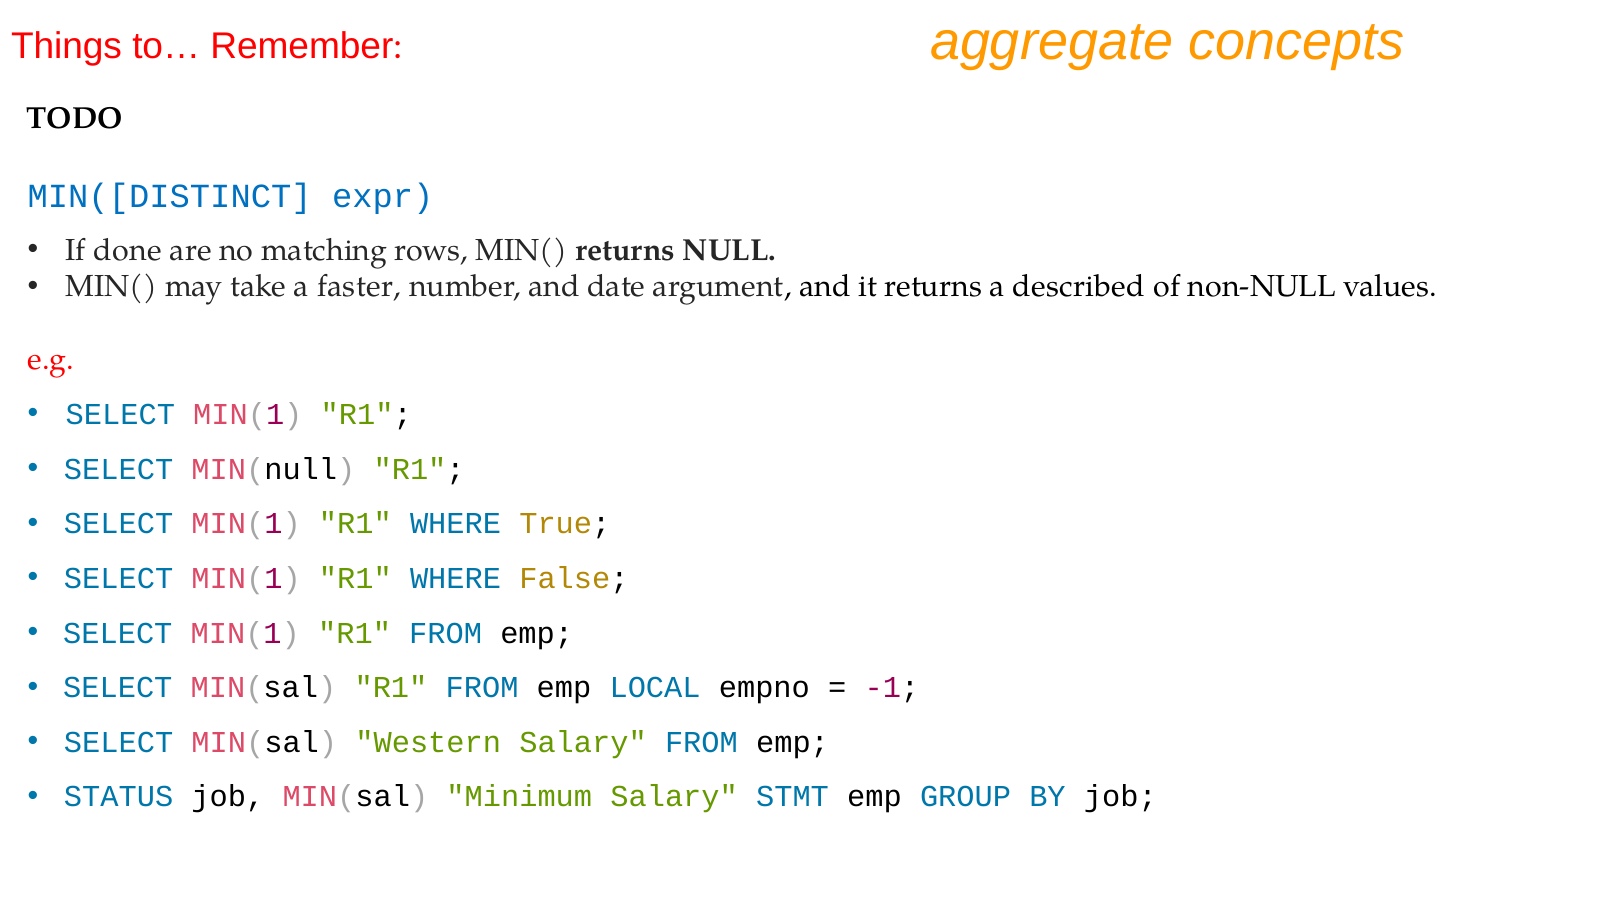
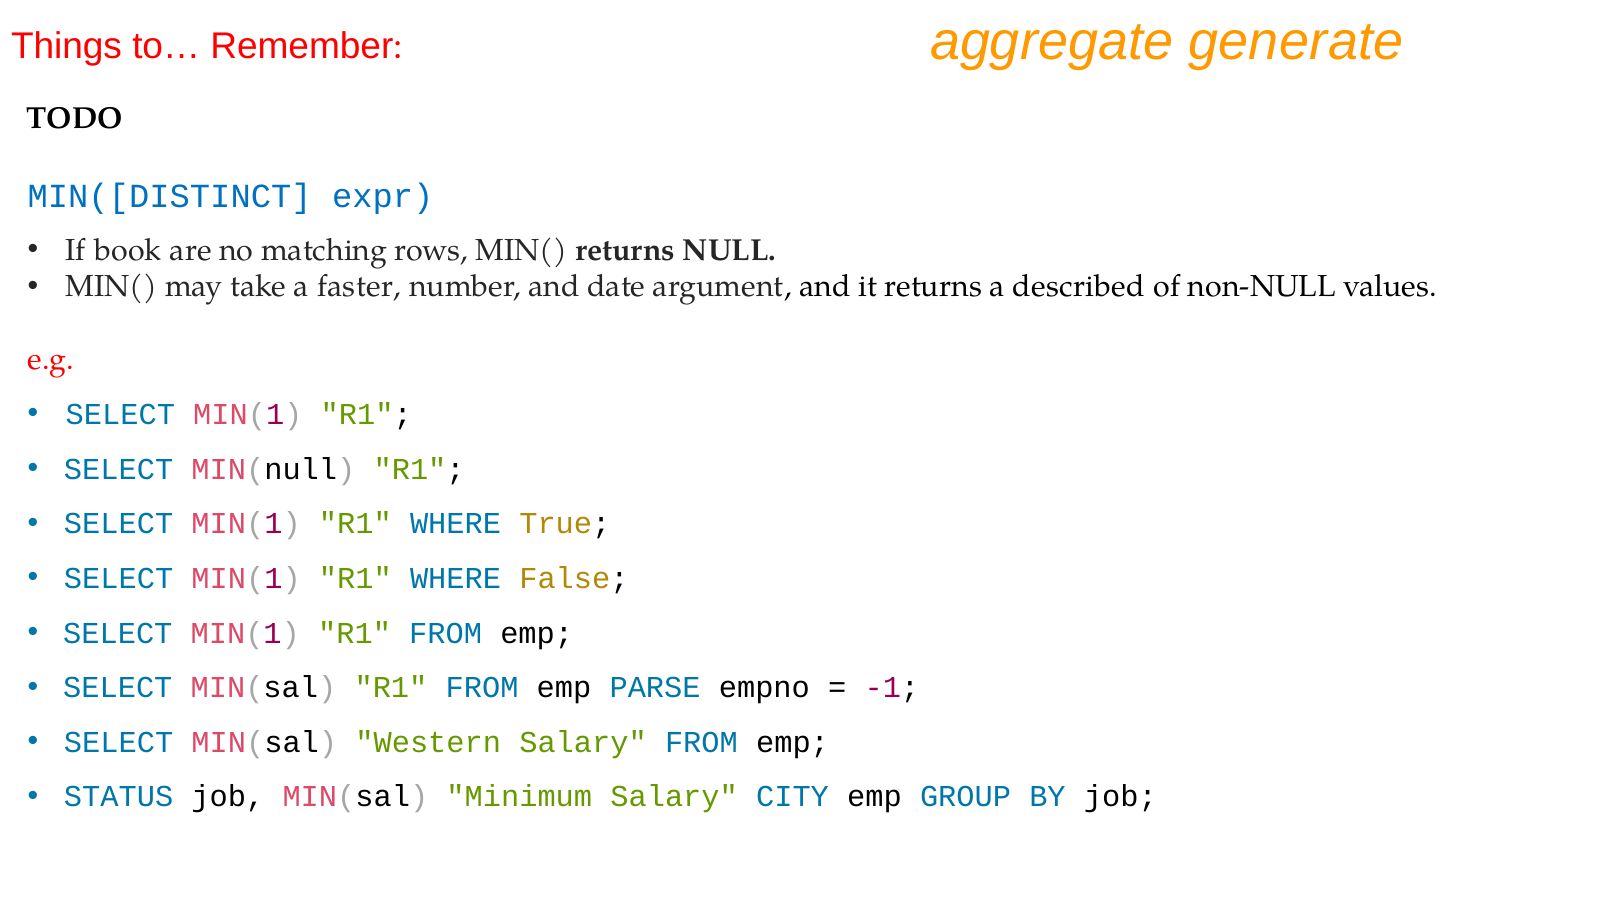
concepts: concepts -> generate
done: done -> book
LOCAL: LOCAL -> PARSE
STMT: STMT -> CITY
